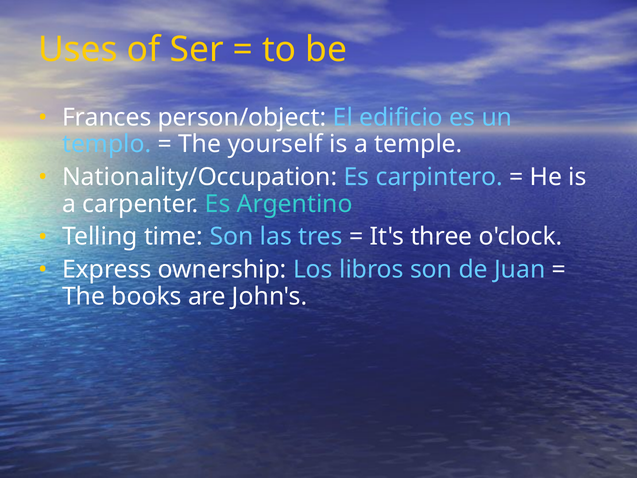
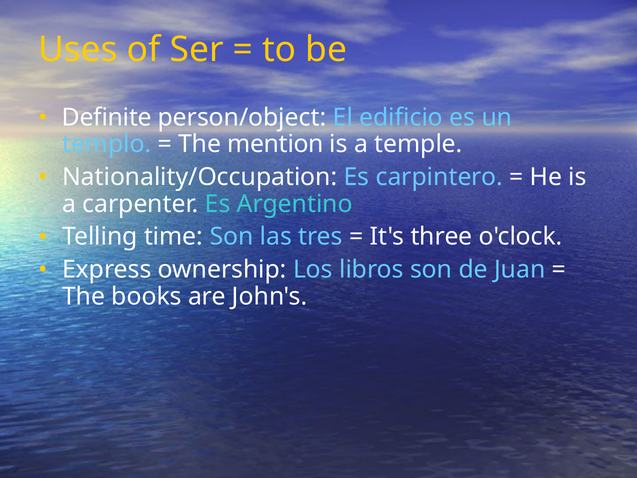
Frances: Frances -> Definite
yourself: yourself -> mention
